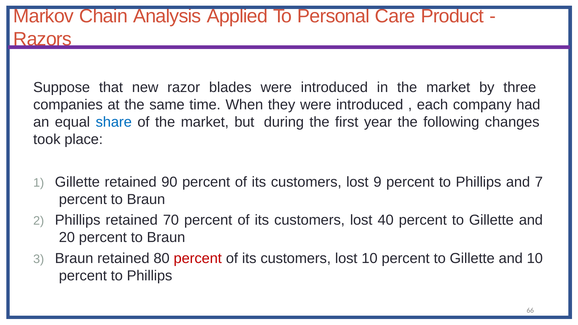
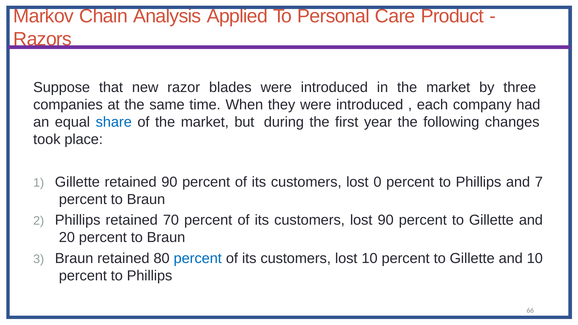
9: 9 -> 0
lost 40: 40 -> 90
percent at (198, 258) colour: red -> blue
